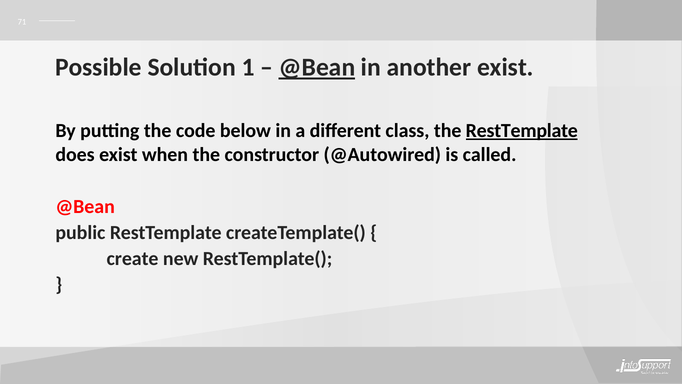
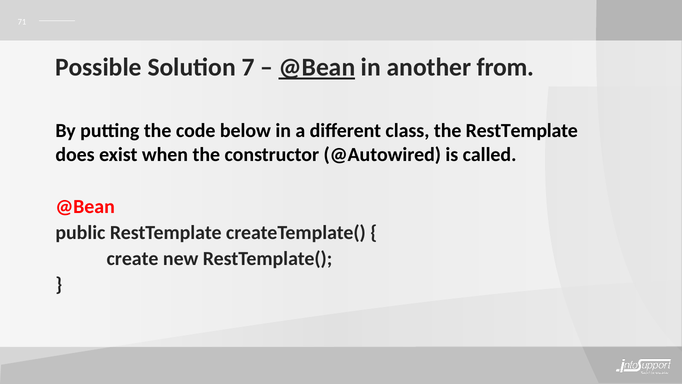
1: 1 -> 7
another exist: exist -> from
RestTemplate at (522, 131) underline: present -> none
